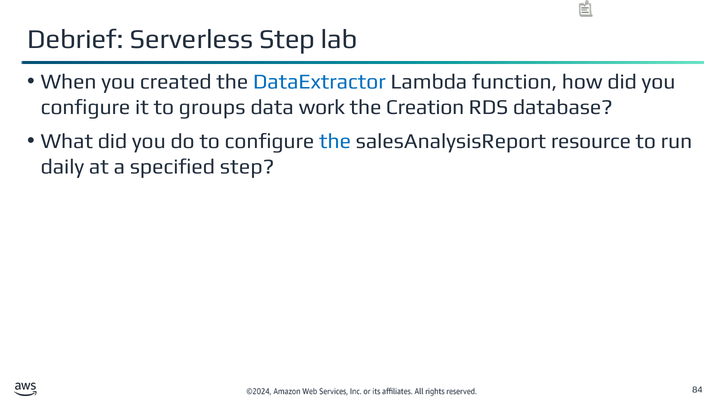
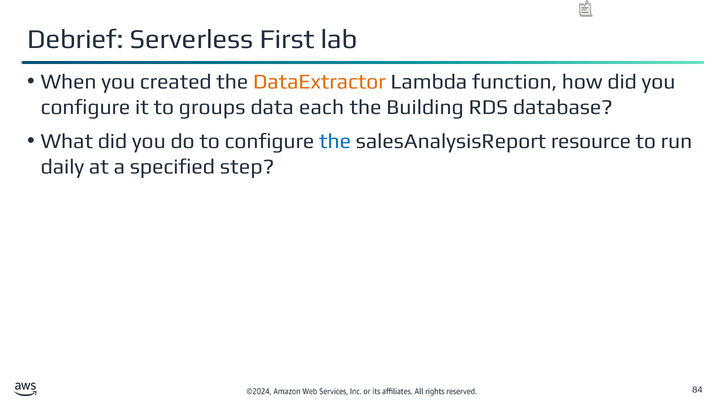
Serverless Step: Step -> First
DataExtractor colour: blue -> orange
work: work -> each
Creation: Creation -> Building
